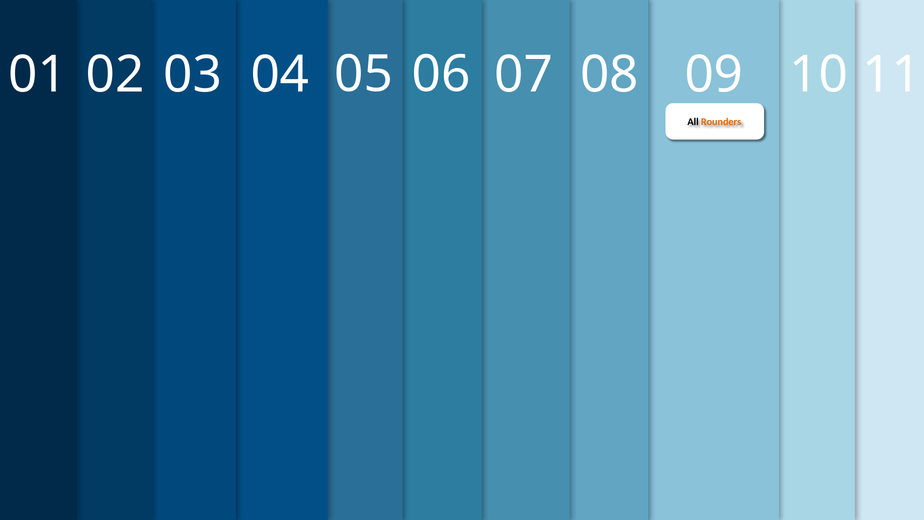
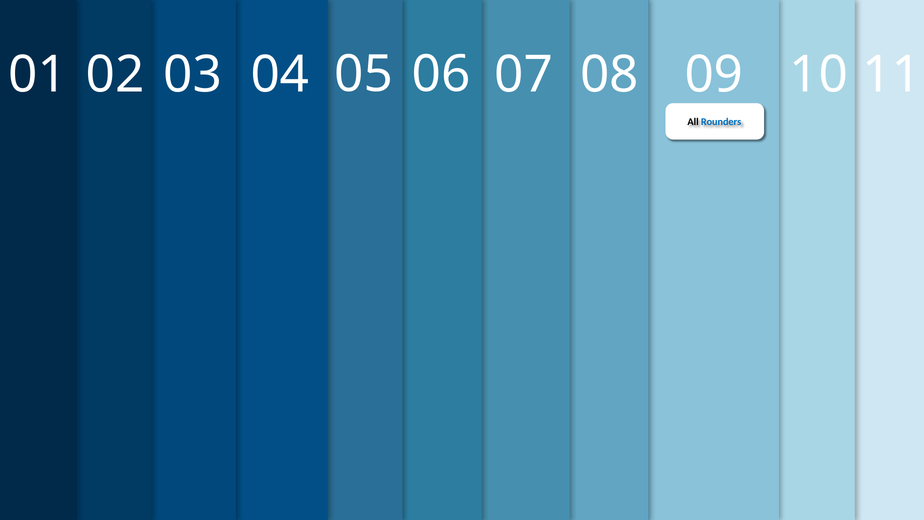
Rounders colour: orange -> blue
